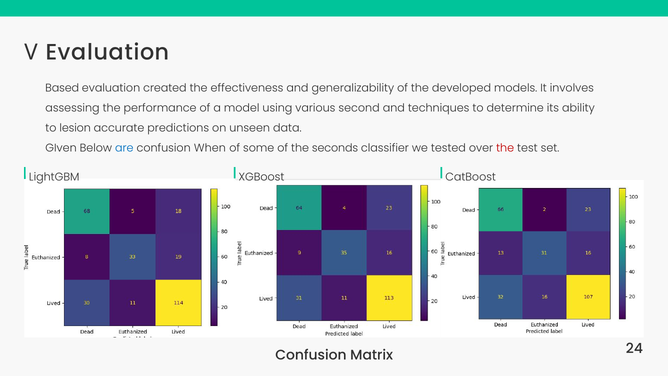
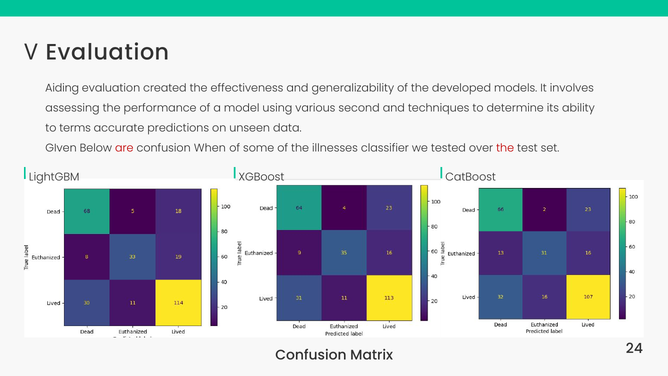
Based: Based -> Aiding
lesion: lesion -> terms
are colour: blue -> red
seconds: seconds -> illnesses
